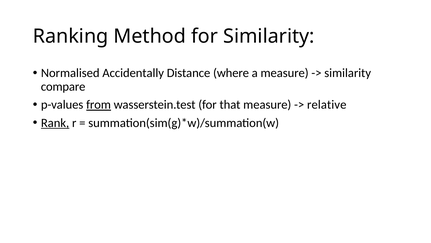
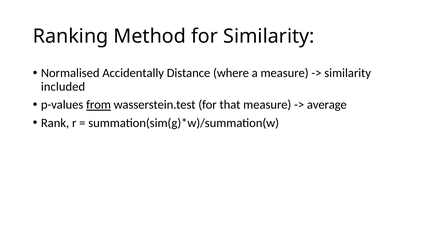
compare: compare -> included
relative: relative -> average
Rank underline: present -> none
